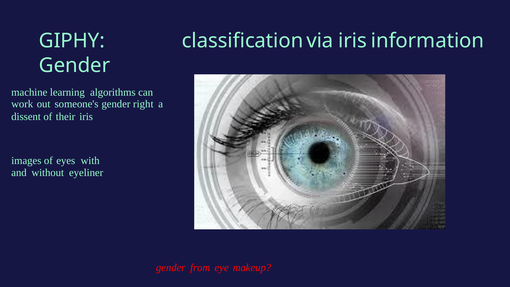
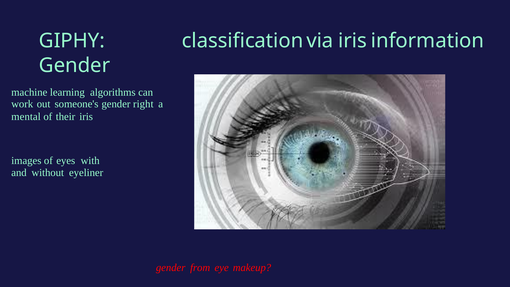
dissent: dissent -> mental
